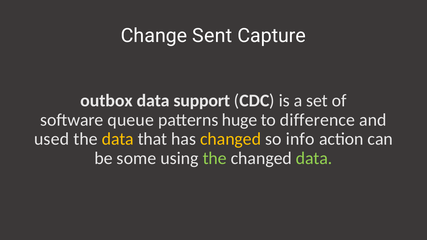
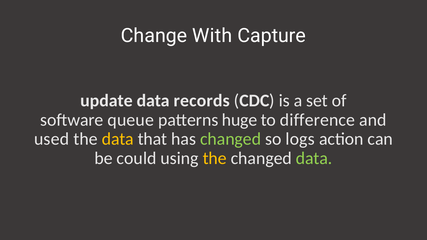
Sent: Sent -> With
outbox: outbox -> update
support: support -> records
changed at (231, 139) colour: yellow -> light green
info: info -> logs
some: some -> could
the at (215, 158) colour: light green -> yellow
